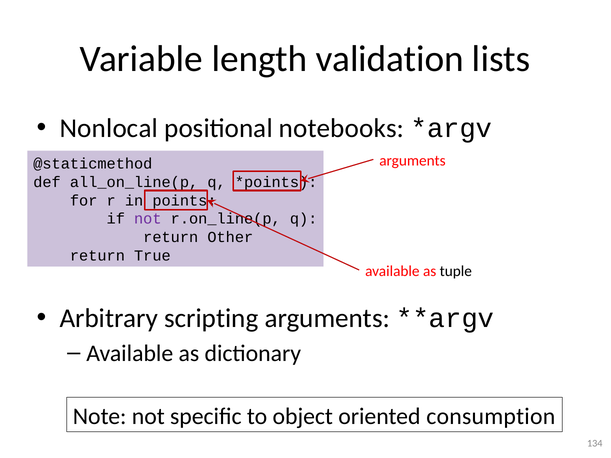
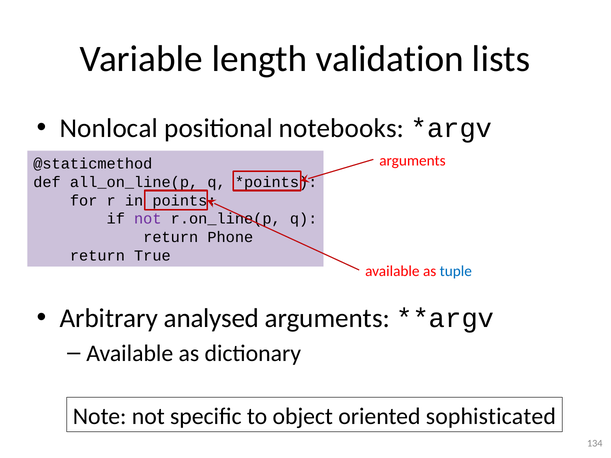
Other: Other -> Phone
tuple colour: black -> blue
scripting: scripting -> analysed
consumption: consumption -> sophisticated
